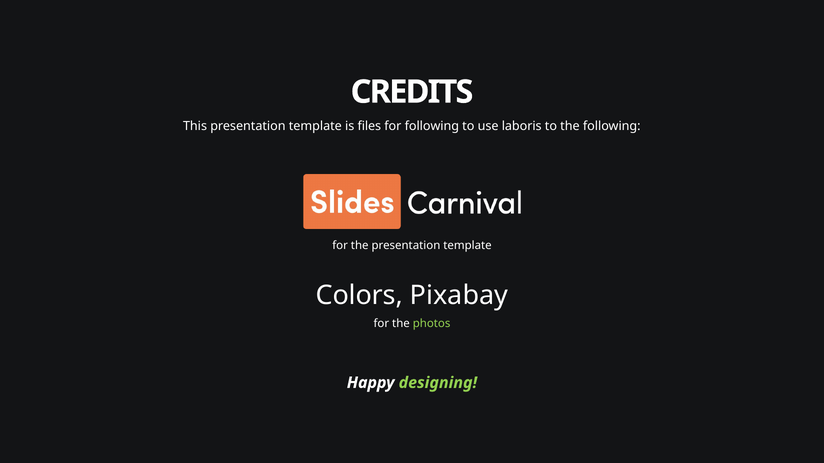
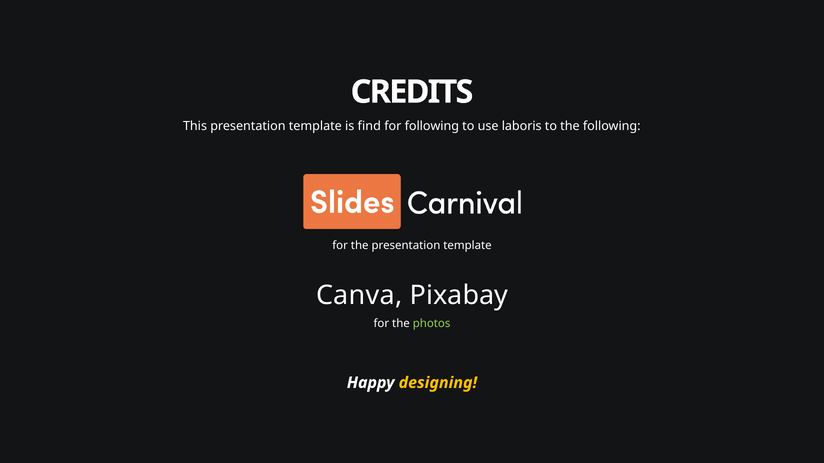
files: files -> find
Colors: Colors -> Canva
designing colour: light green -> yellow
